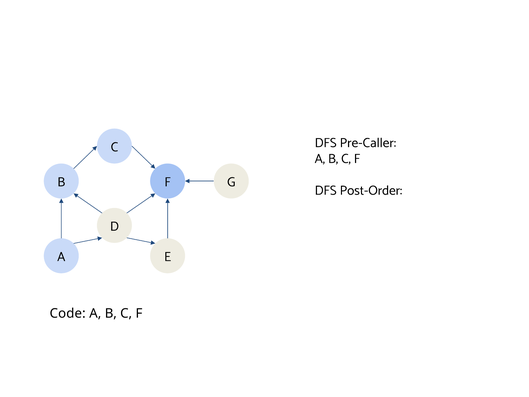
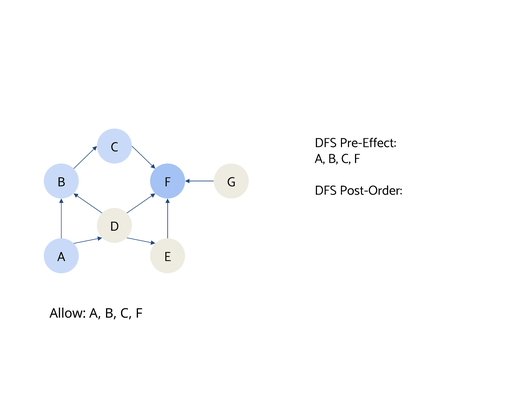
Pre-Caller: Pre-Caller -> Pre-Effect
Code: Code -> Allow
